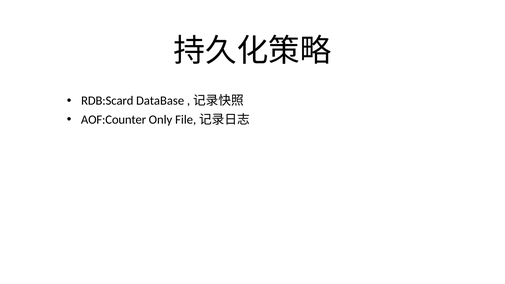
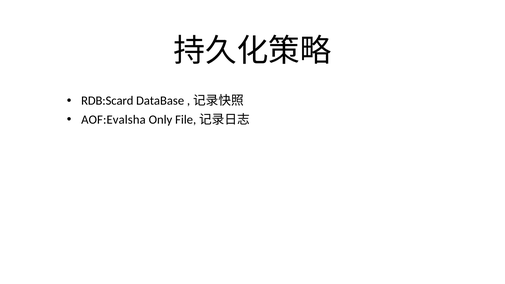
AOF:Counter: AOF:Counter -> AOF:Evalsha
